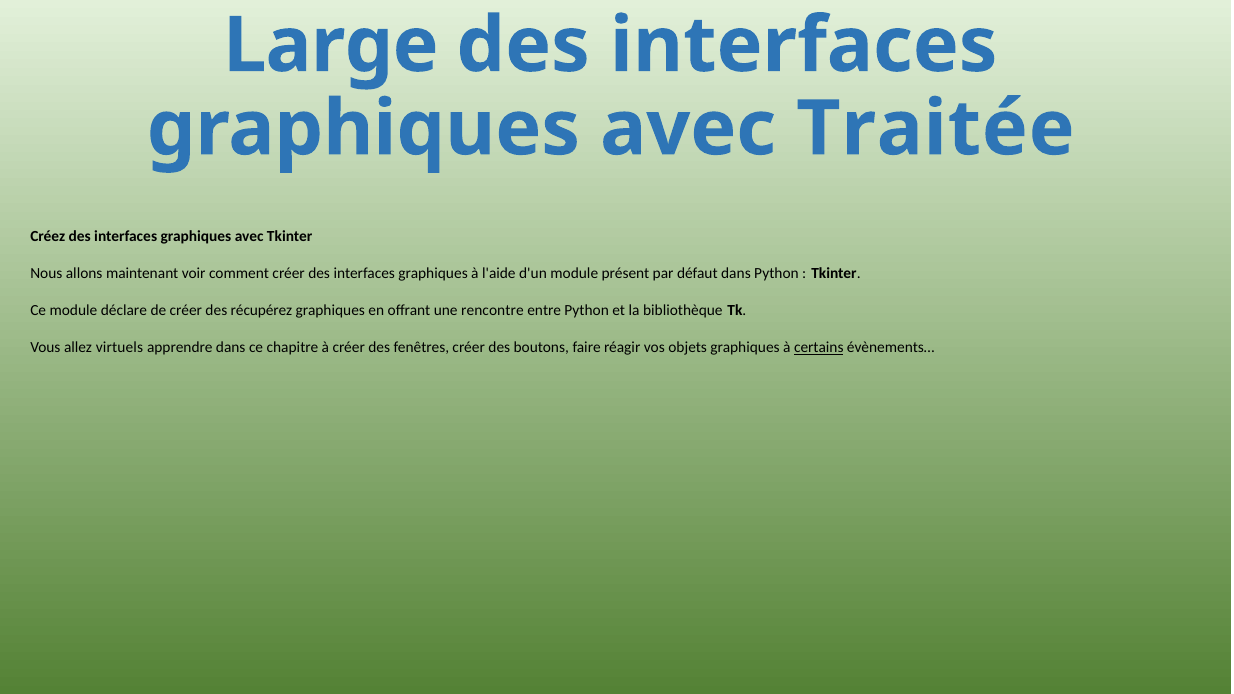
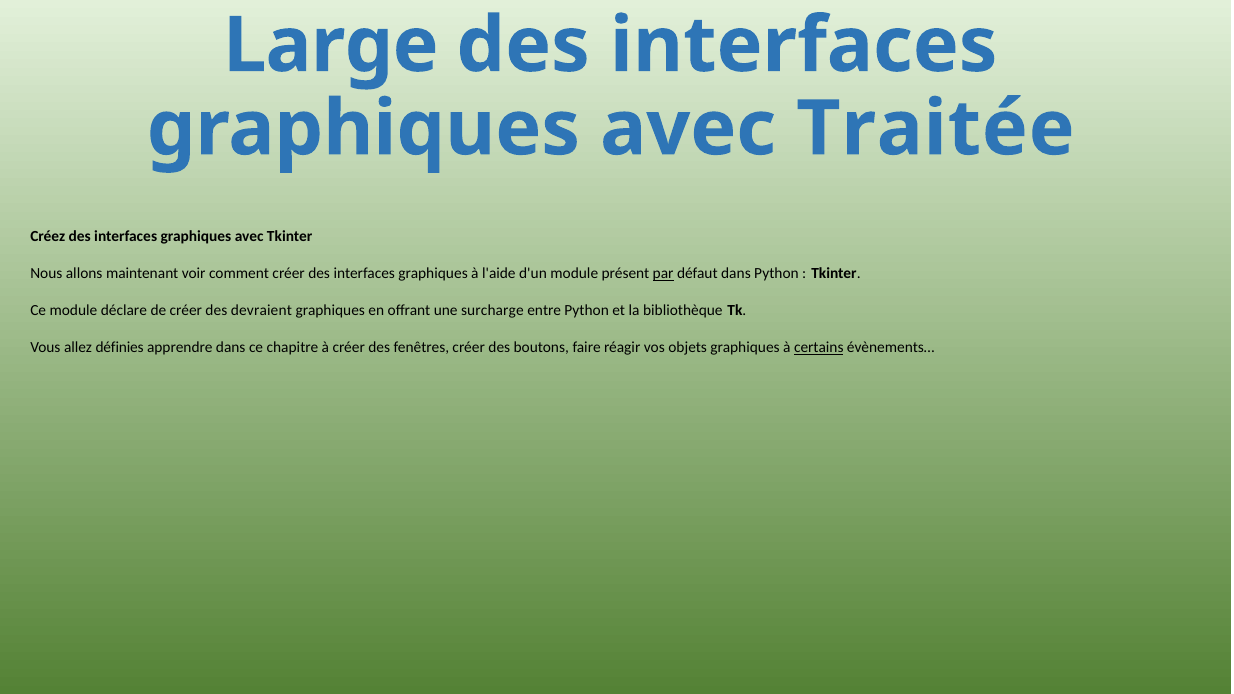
par underline: none -> present
récupérez: récupérez -> devraient
rencontre: rencontre -> surcharge
virtuels: virtuels -> définies
